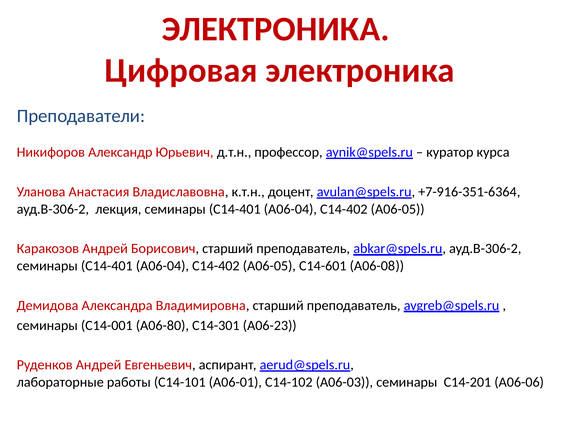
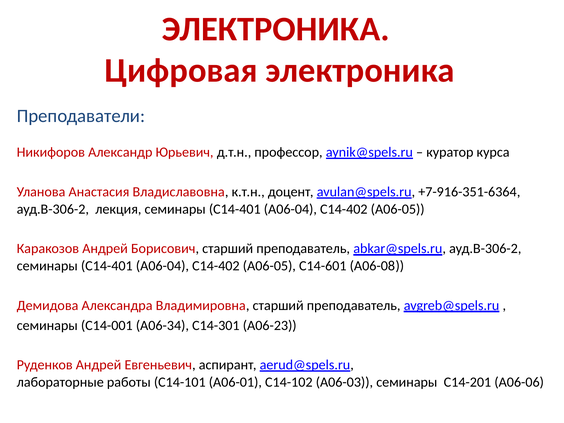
А06-80: А06-80 -> А06-34
